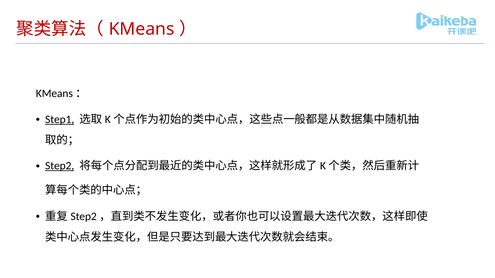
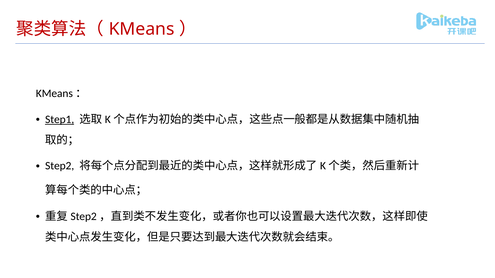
Step2 underline: present -> none
